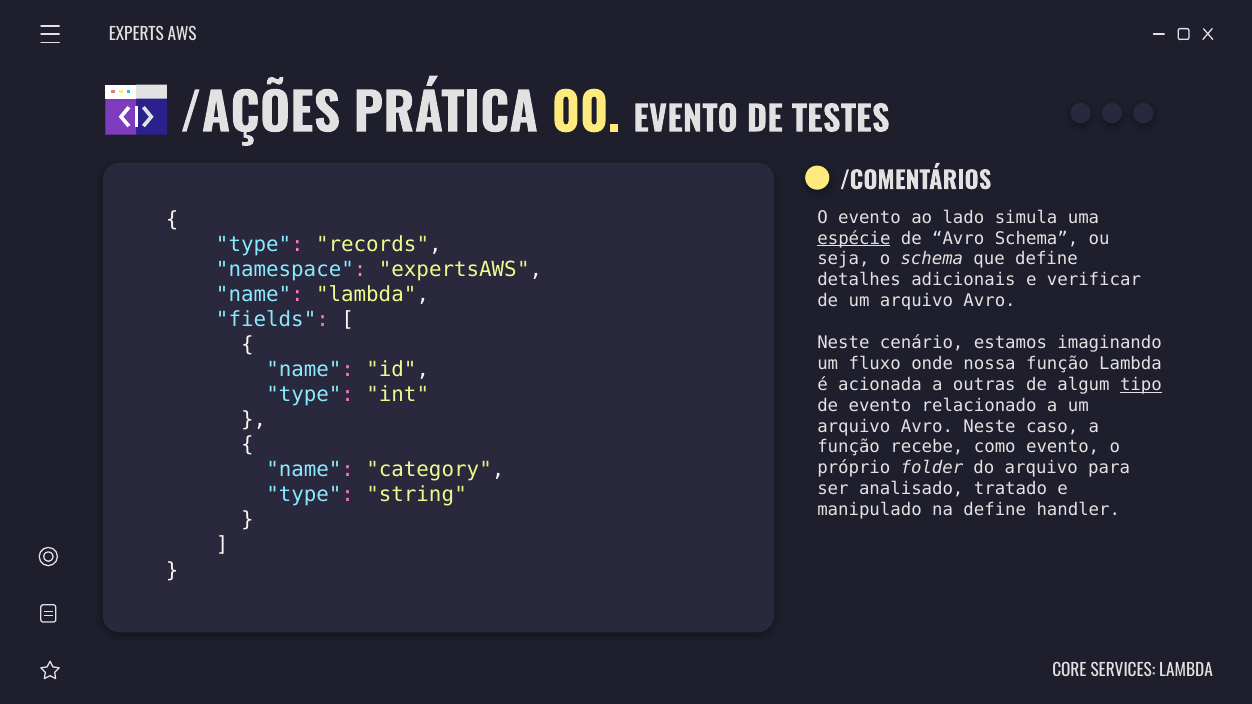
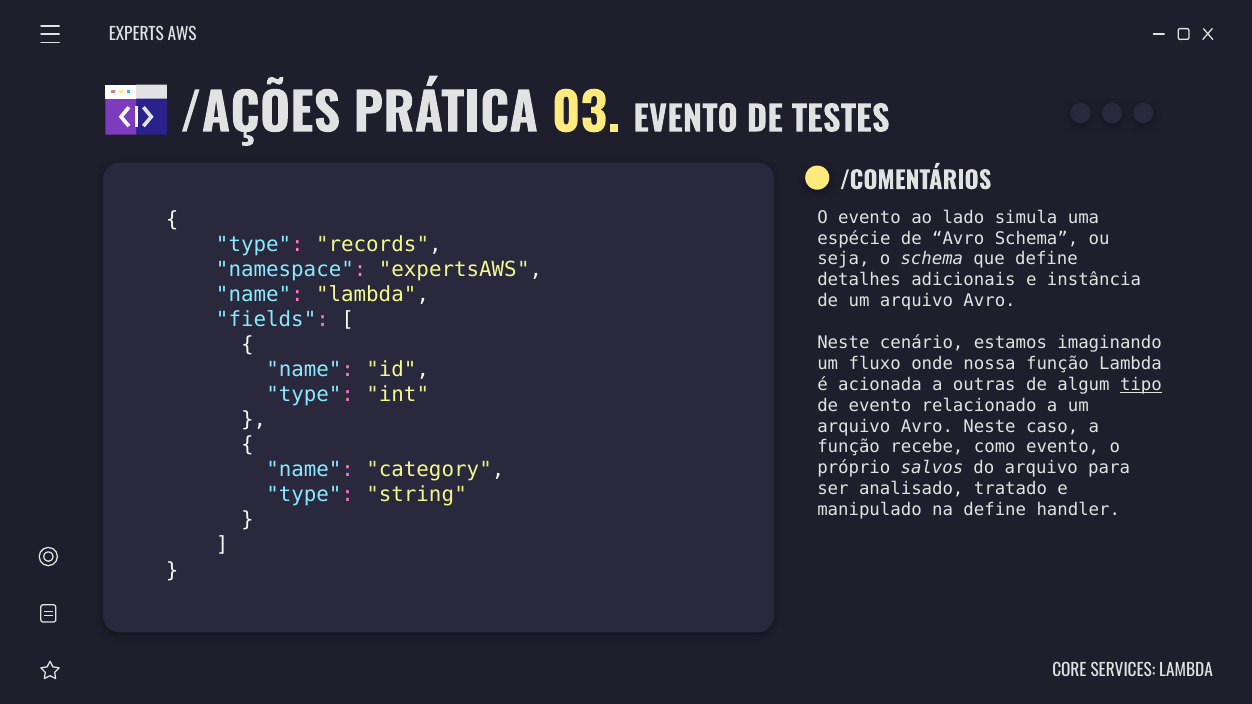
00: 00 -> 03
espécie underline: present -> none
verificar: verificar -> instância
folder: folder -> salvos
